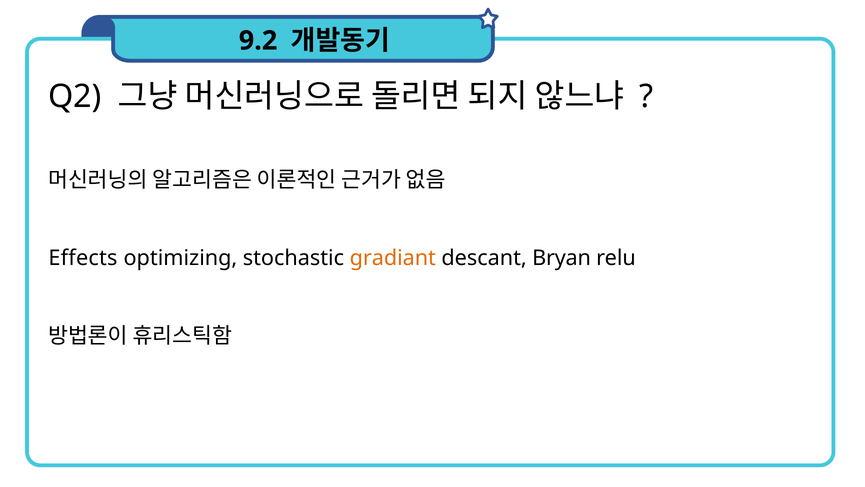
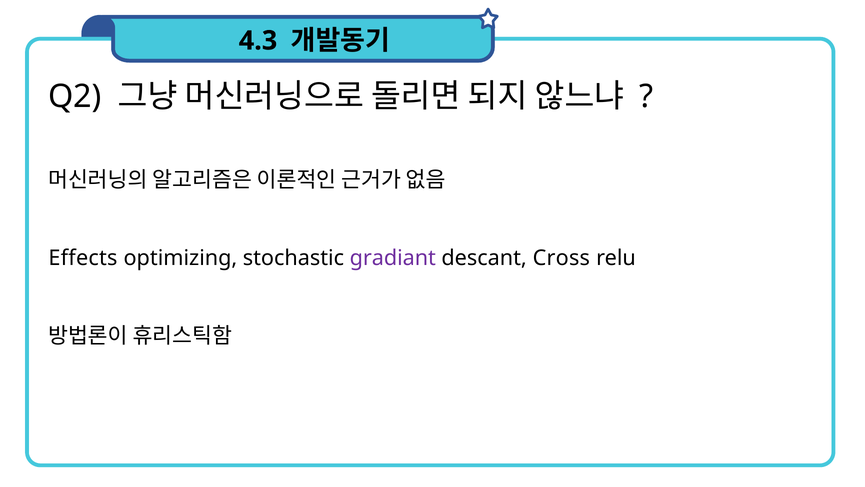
9.2: 9.2 -> 4.3
gradiant colour: orange -> purple
Bryan: Bryan -> Cross
